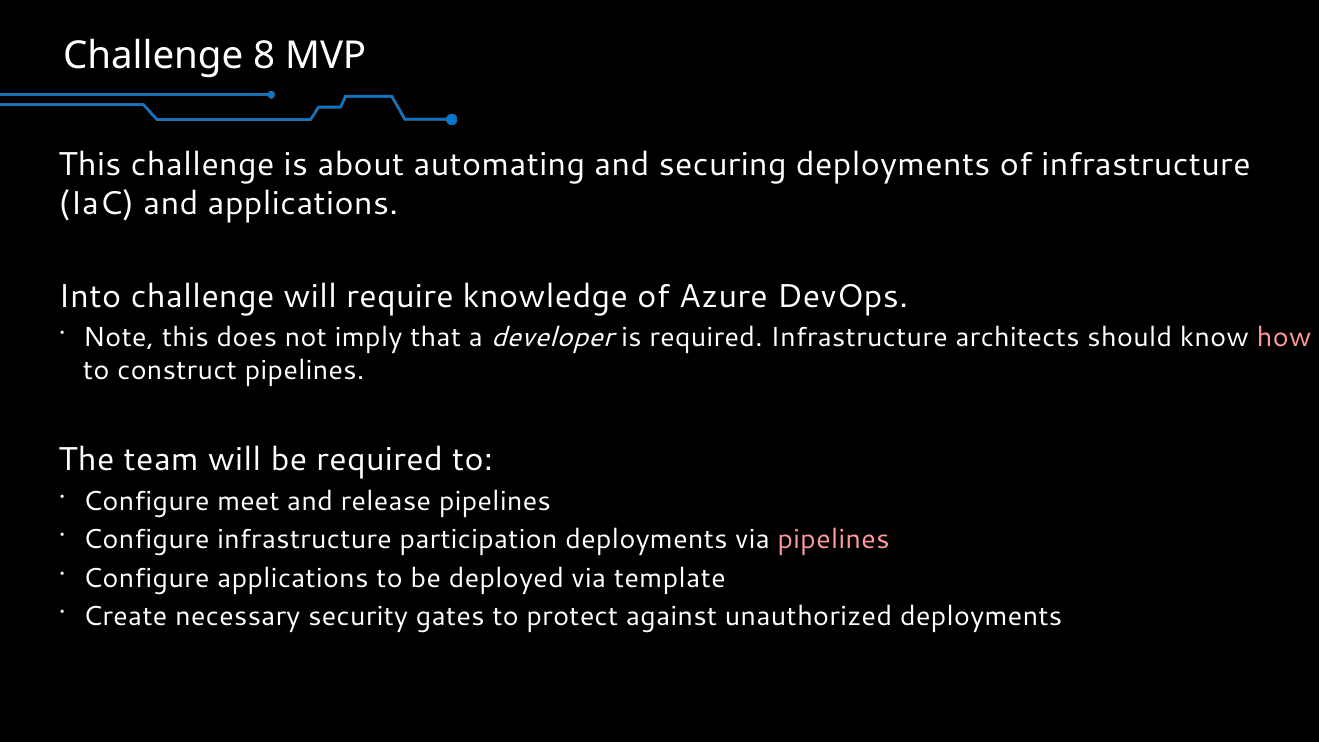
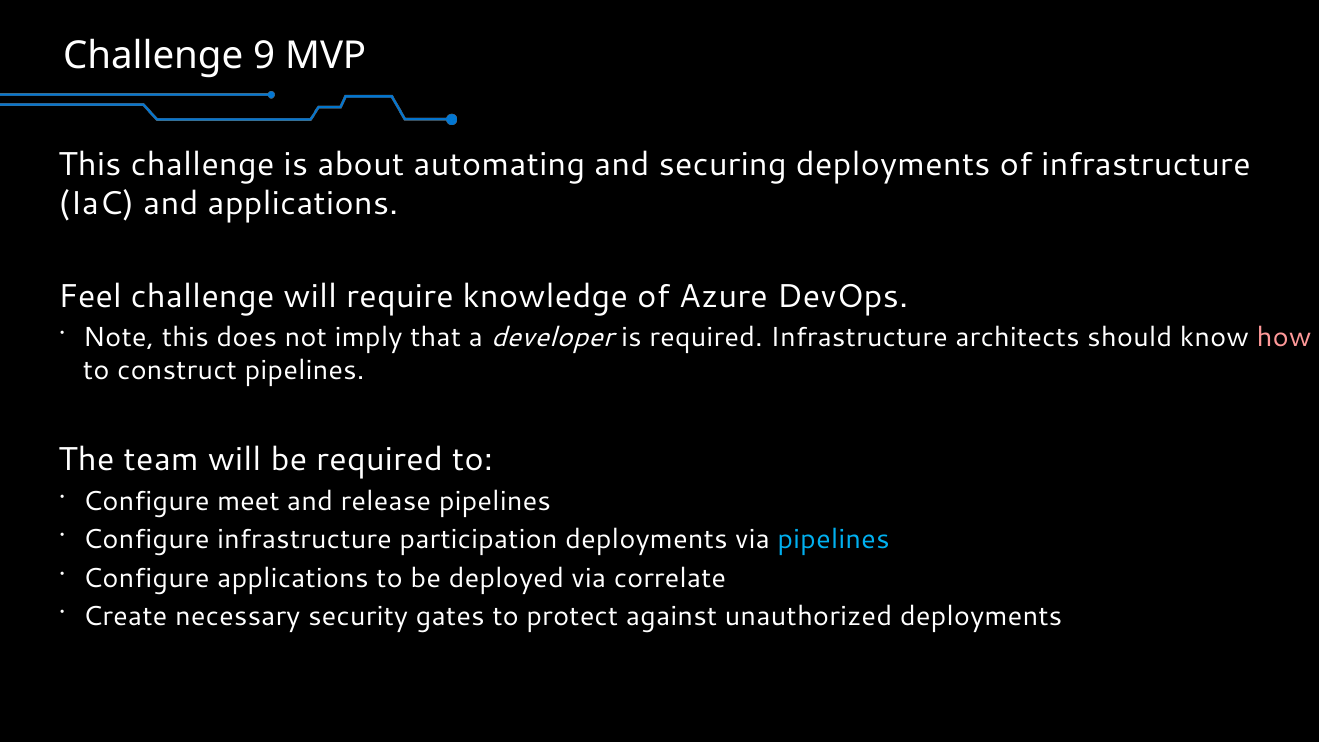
8: 8 -> 9
Into: Into -> Feel
pipelines at (834, 540) colour: pink -> light blue
template: template -> correlate
